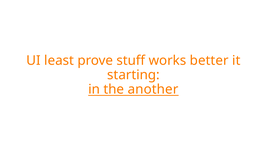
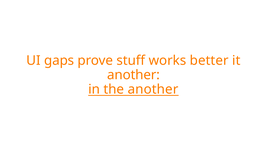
least: least -> gaps
starting at (133, 75): starting -> another
